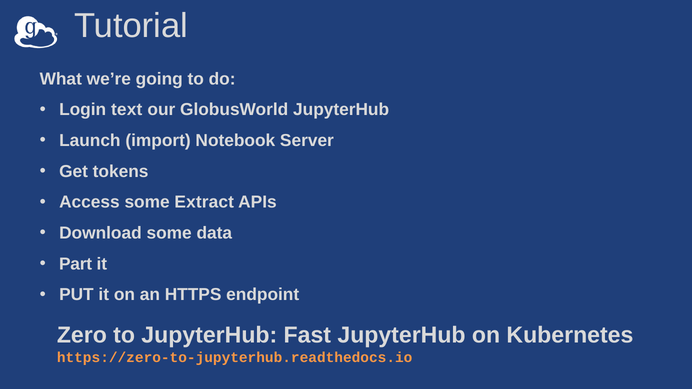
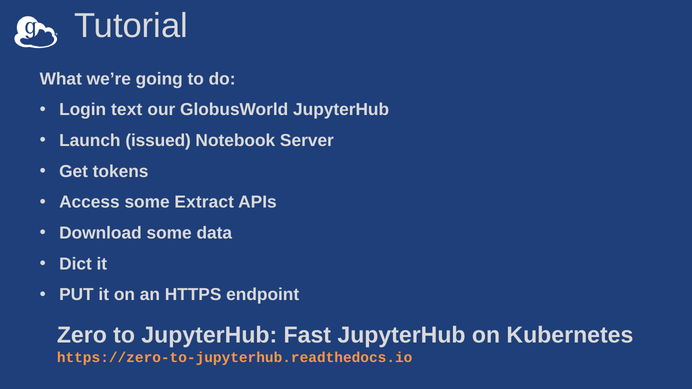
import: import -> issued
Part: Part -> Dict
